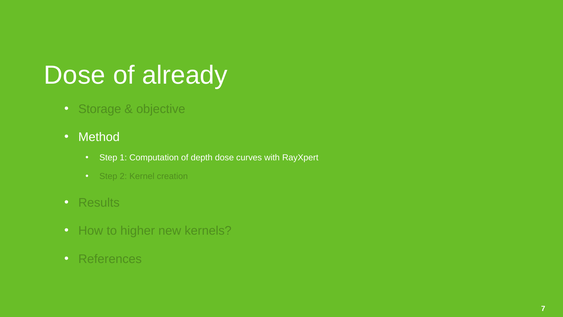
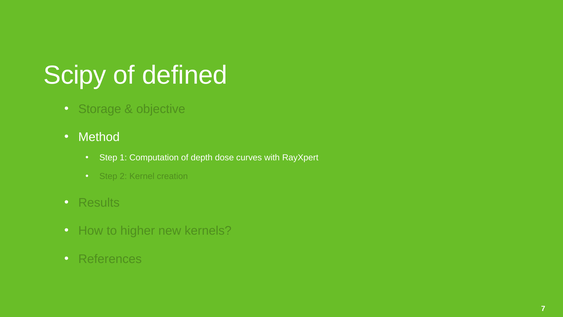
Dose at (75, 75): Dose -> Scipy
already: already -> defined
